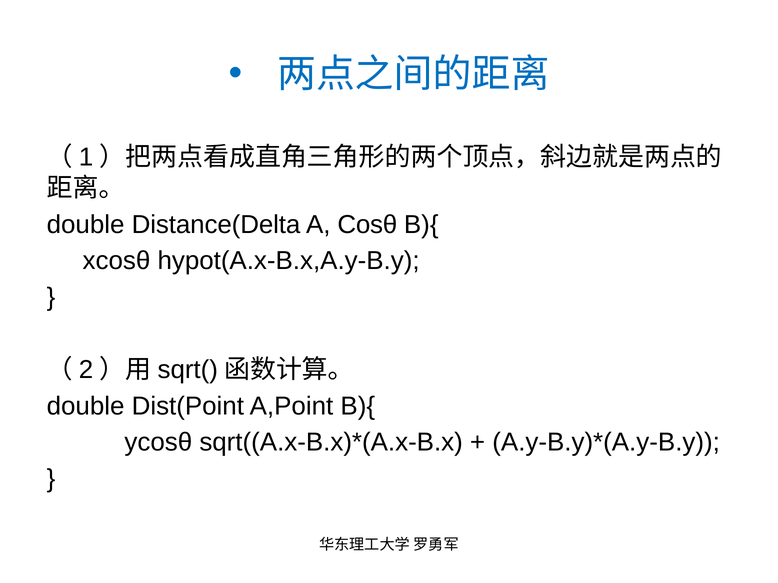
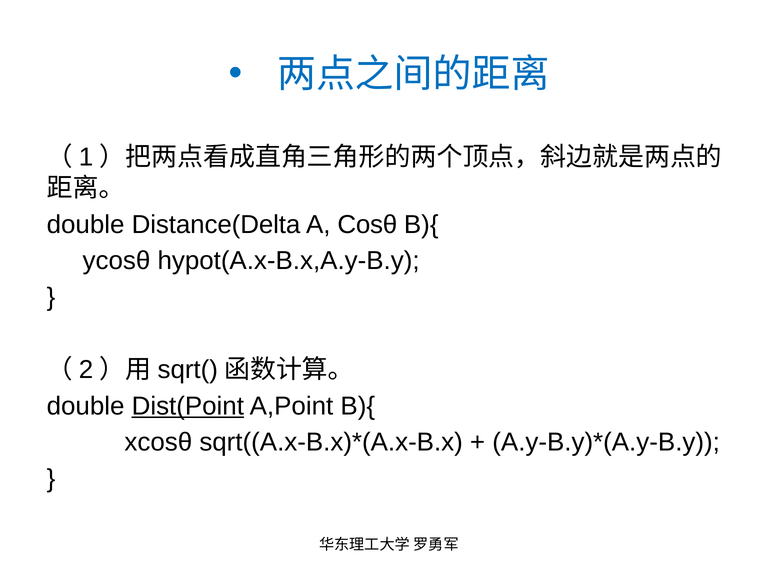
xcosθ: xcosθ -> ycosθ
Dist(Point underline: none -> present
ycosθ: ycosθ -> xcosθ
